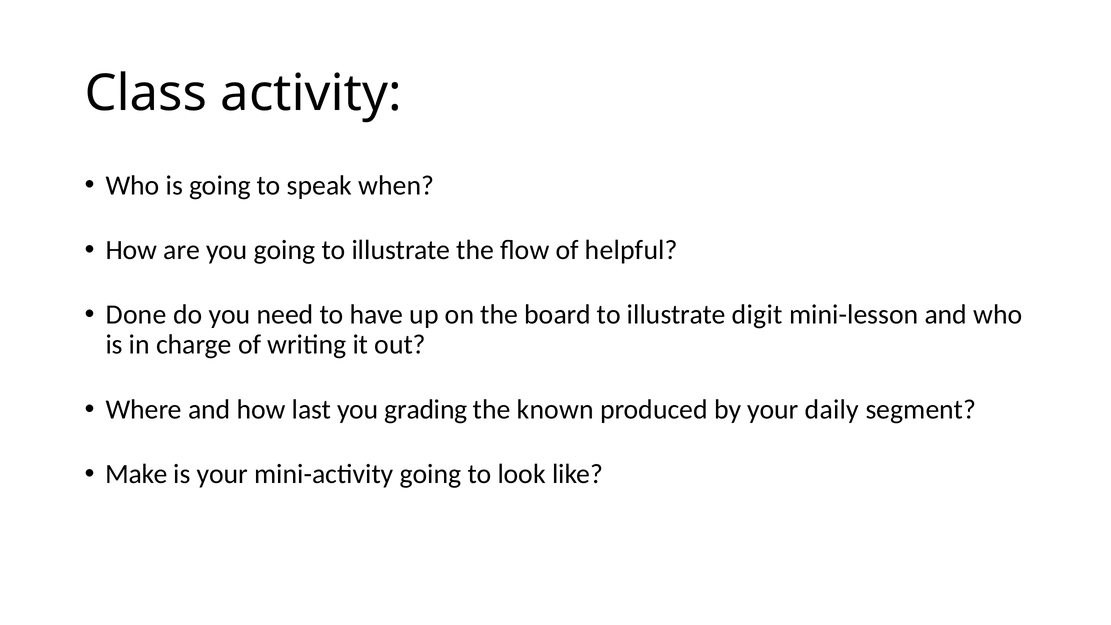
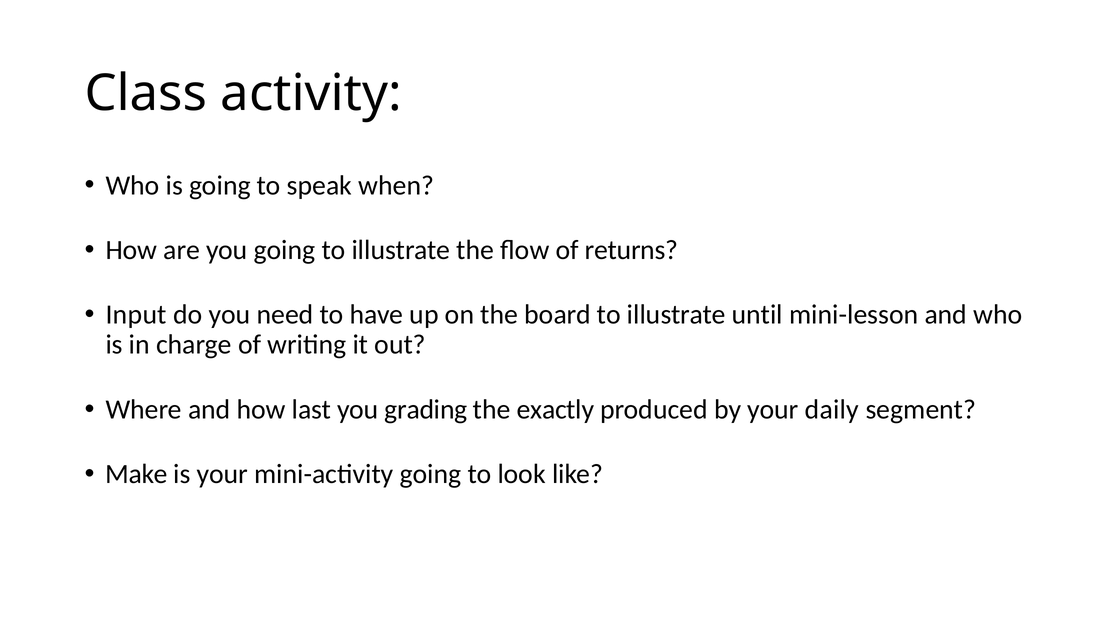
helpful: helpful -> returns
Done: Done -> Input
digit: digit -> until
known: known -> exactly
